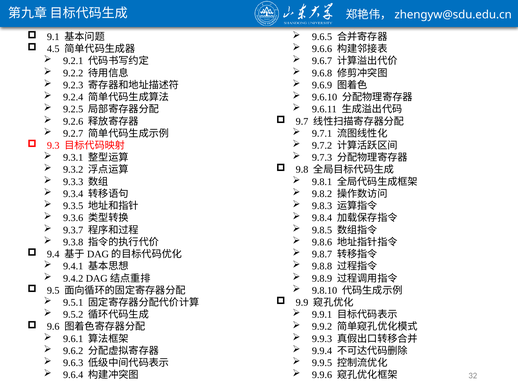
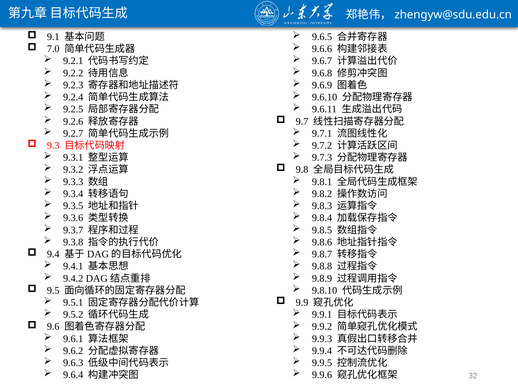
4.5: 4.5 -> 7.0
